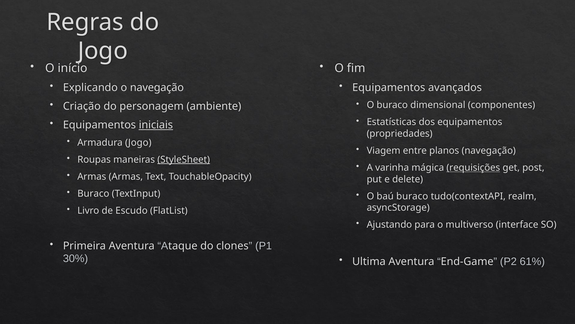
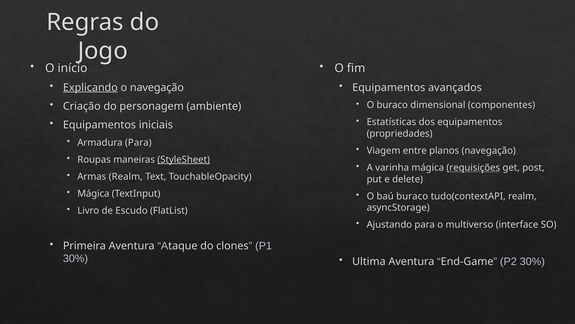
Explicando underline: none -> present
iniciais underline: present -> none
Armadura Jogo: Jogo -> Para
Armas Armas: Armas -> Realm
Buraco at (93, 193): Buraco -> Mágica
P2 61%: 61% -> 30%
